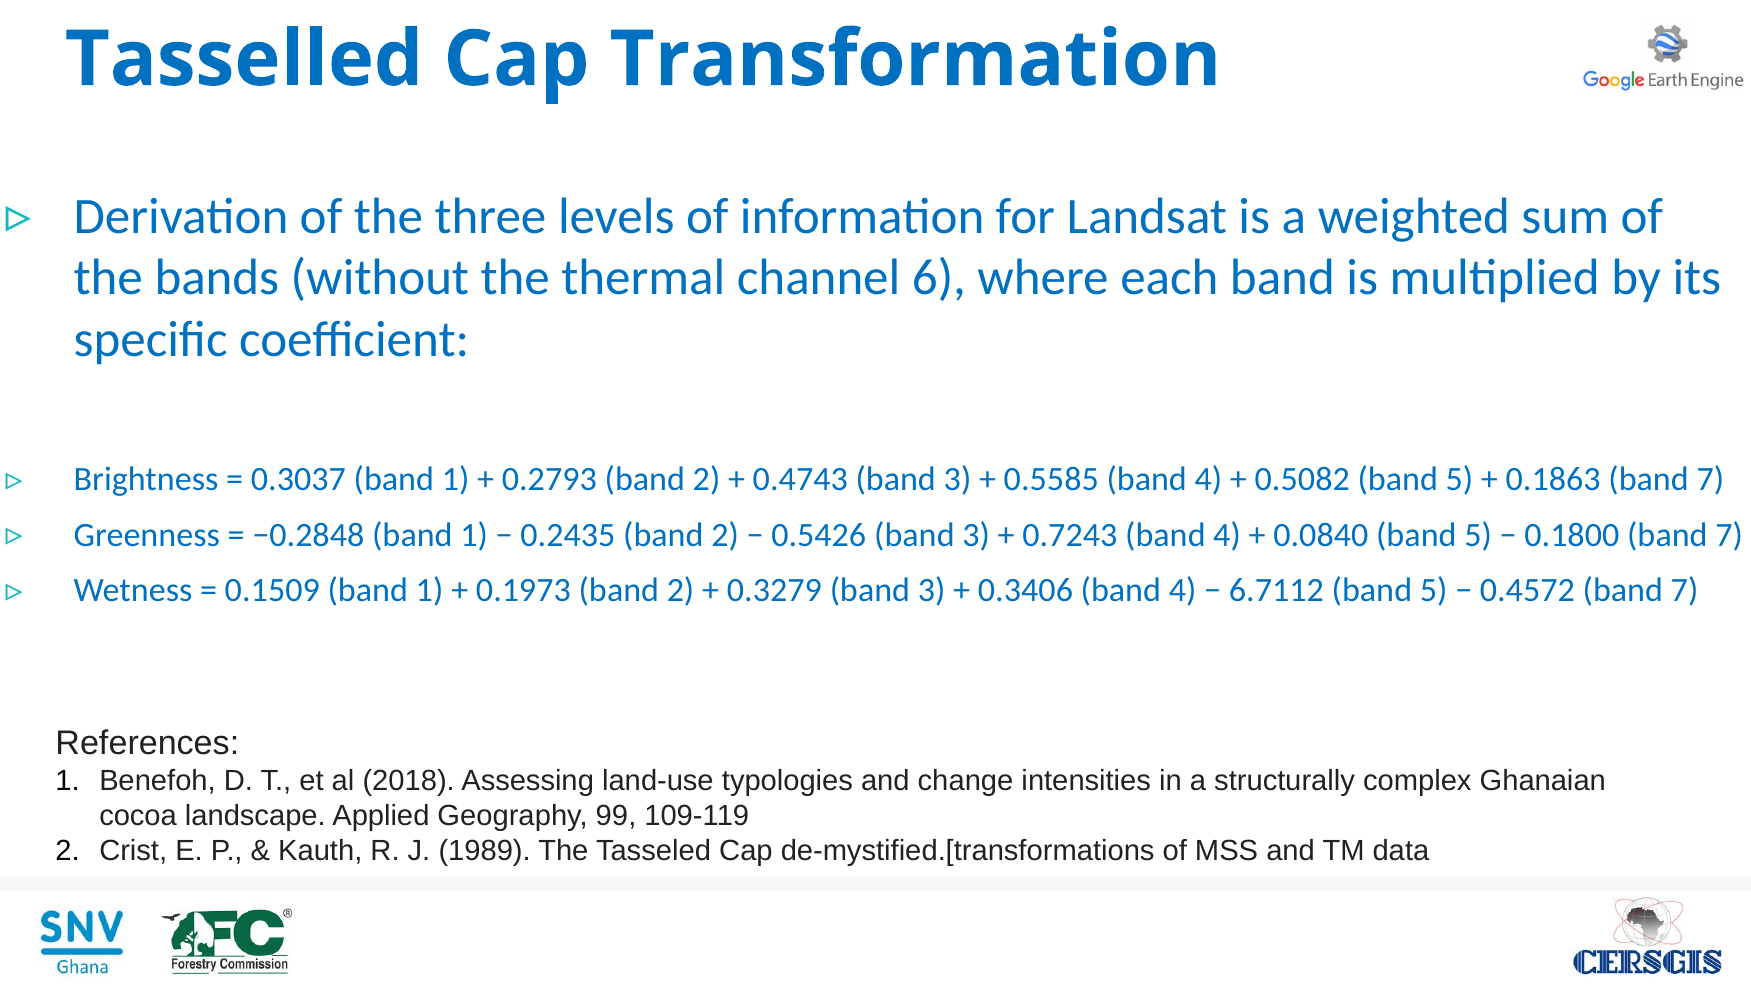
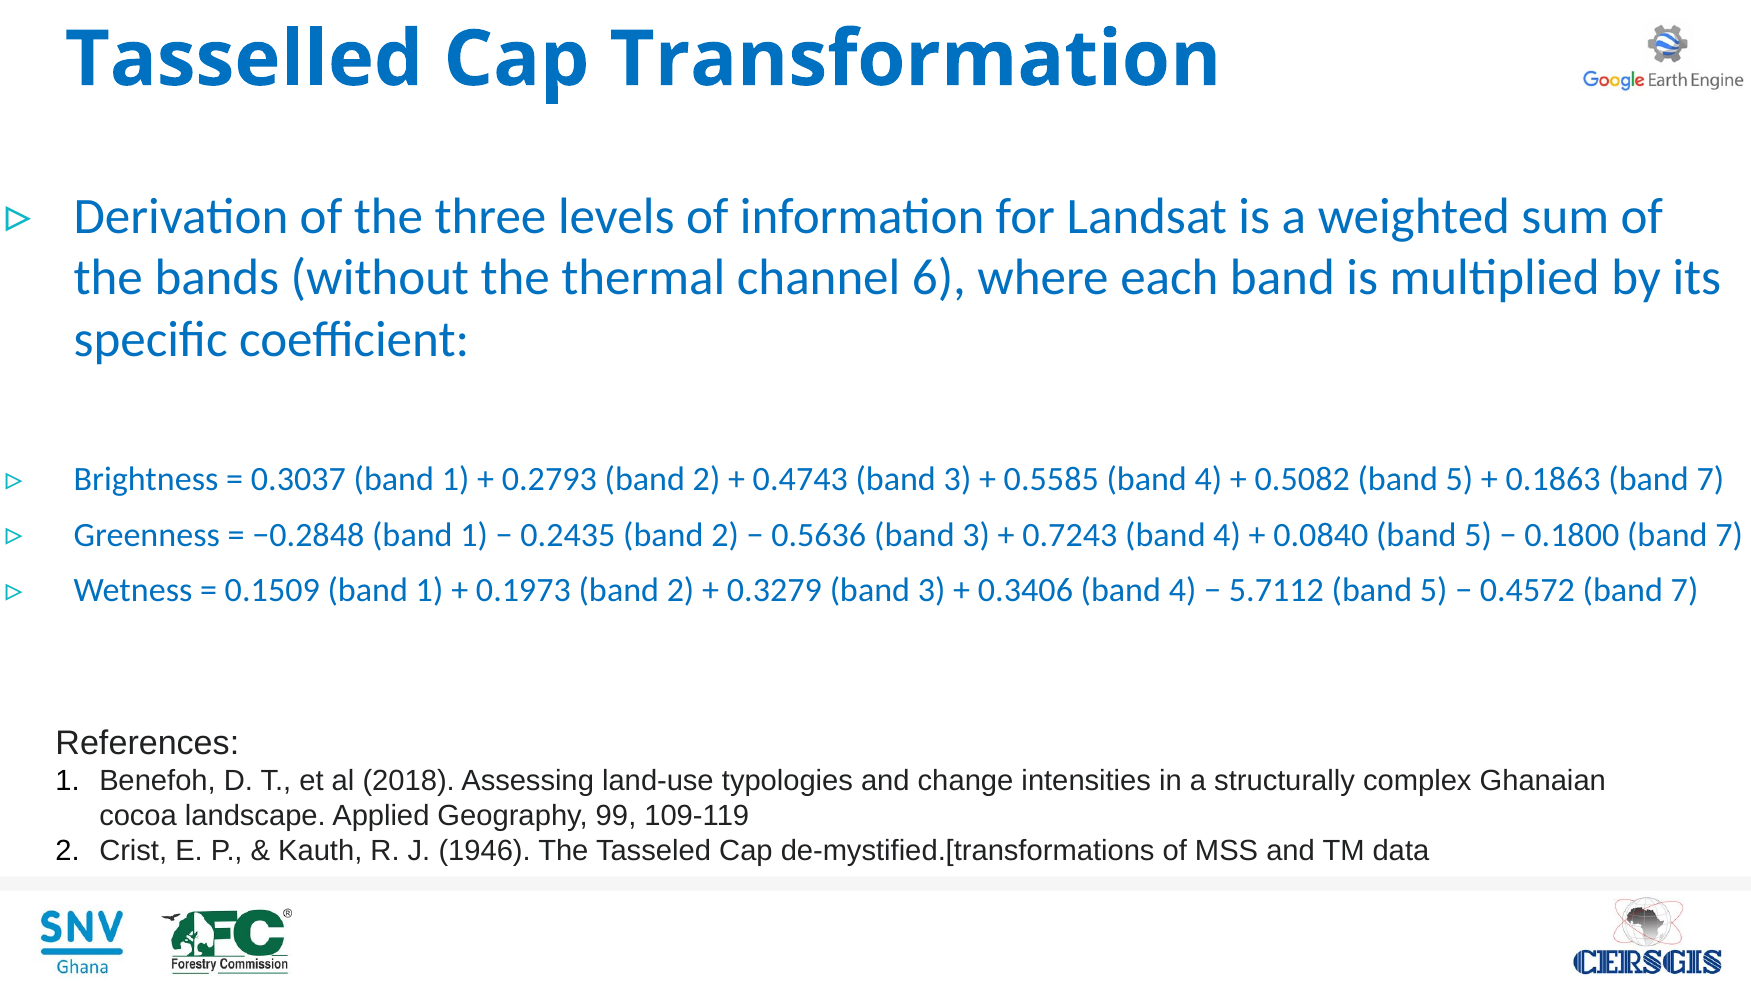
0.5426: 0.5426 -> 0.5636
6.7112: 6.7112 -> 5.7112
1989: 1989 -> 1946
